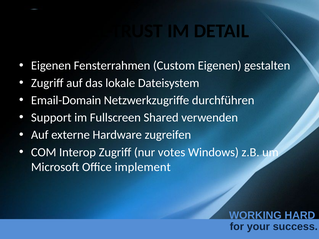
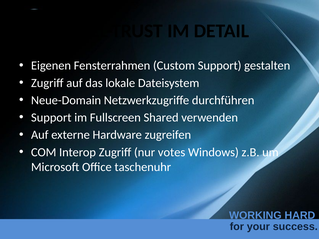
Custom Eigenen: Eigenen -> Support
Email-Domain: Email-Domain -> Neue-Domain
implement: implement -> taschenuhr
